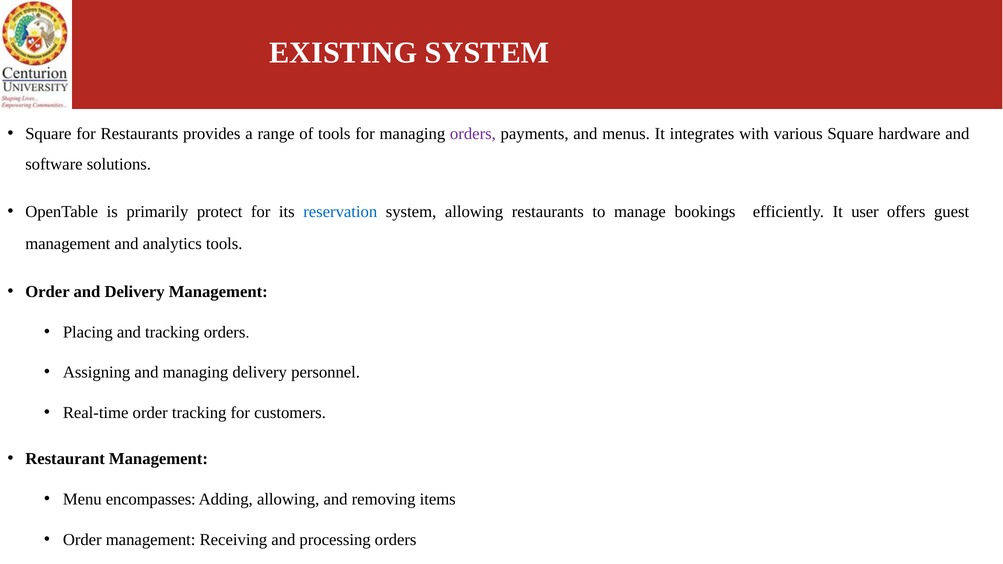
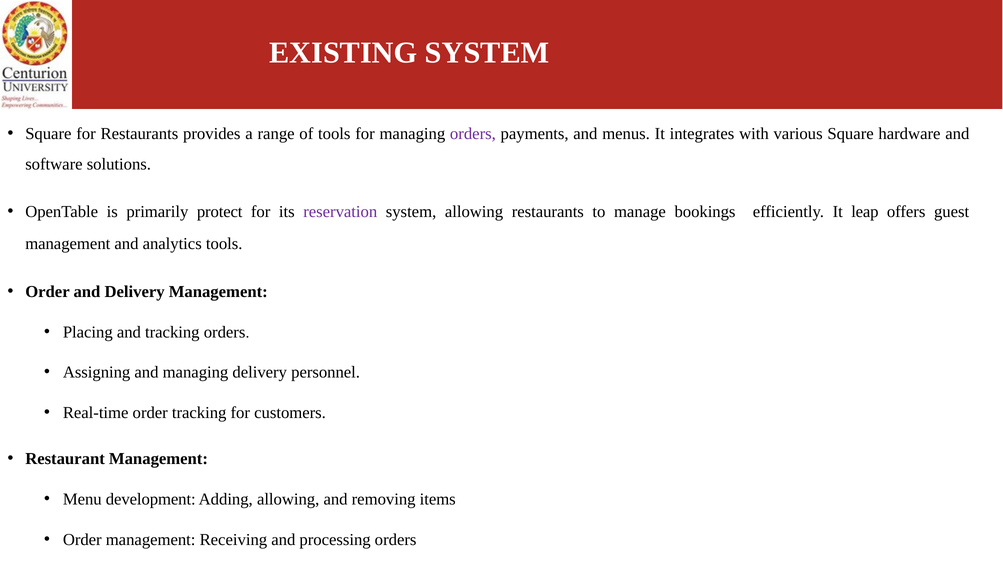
reservation colour: blue -> purple
user: user -> leap
encompasses: encompasses -> development
